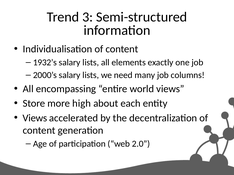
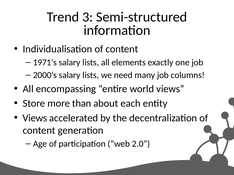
1932’s: 1932’s -> 1971’s
high: high -> than
